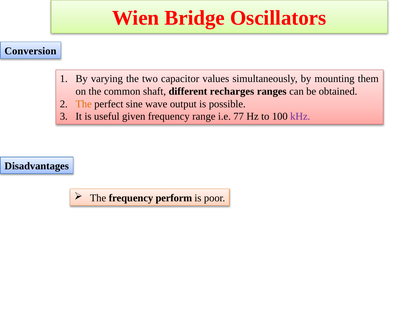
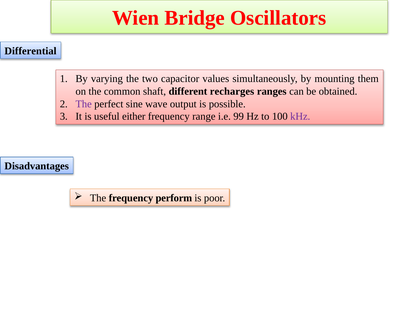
Conversion: Conversion -> Differential
The at (84, 104) colour: orange -> purple
given: given -> either
77: 77 -> 99
